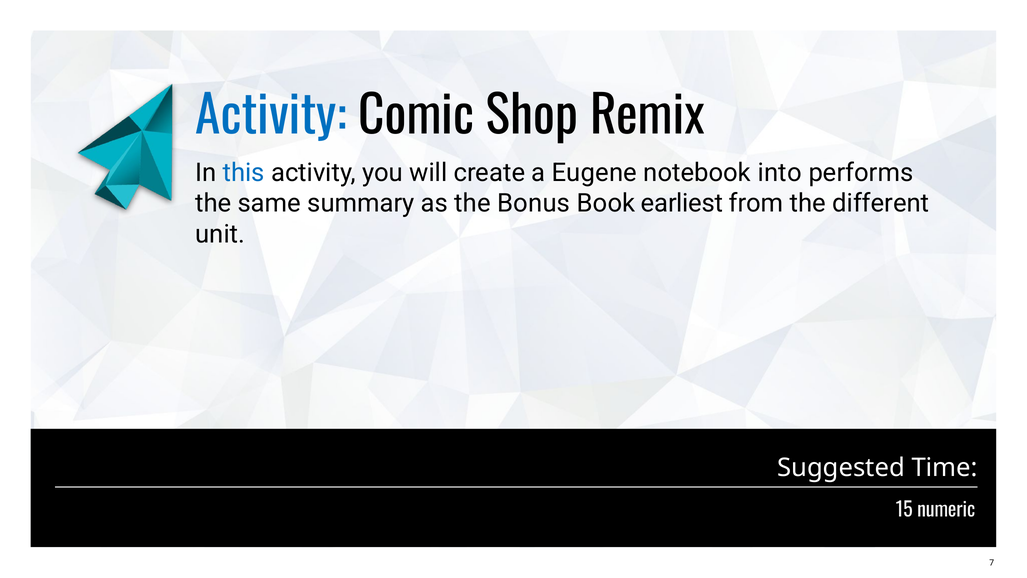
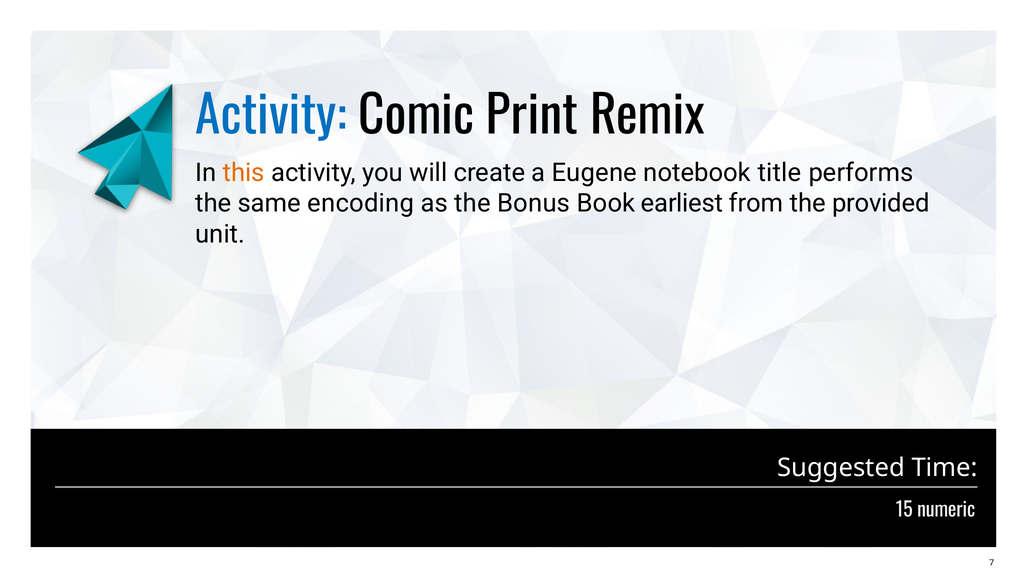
Shop: Shop -> Print
this colour: blue -> orange
into: into -> title
summary: summary -> encoding
different: different -> provided
